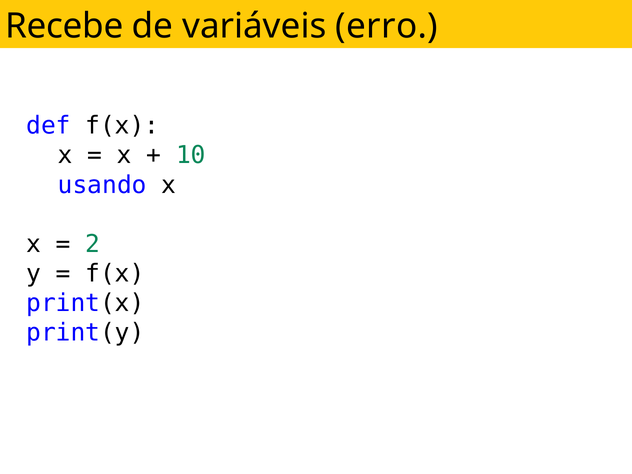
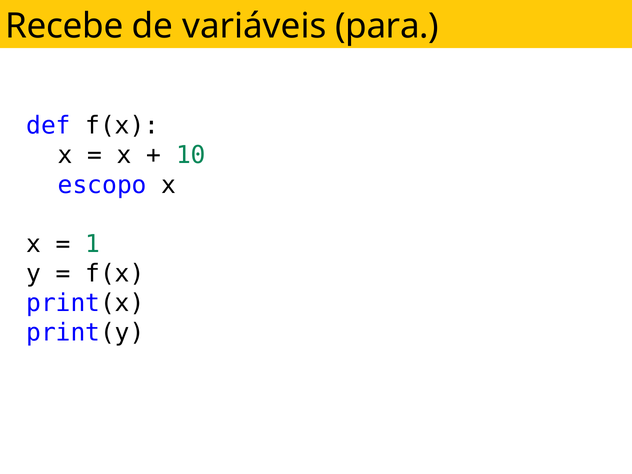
erro: erro -> para
usando: usando -> escopo
2: 2 -> 1
